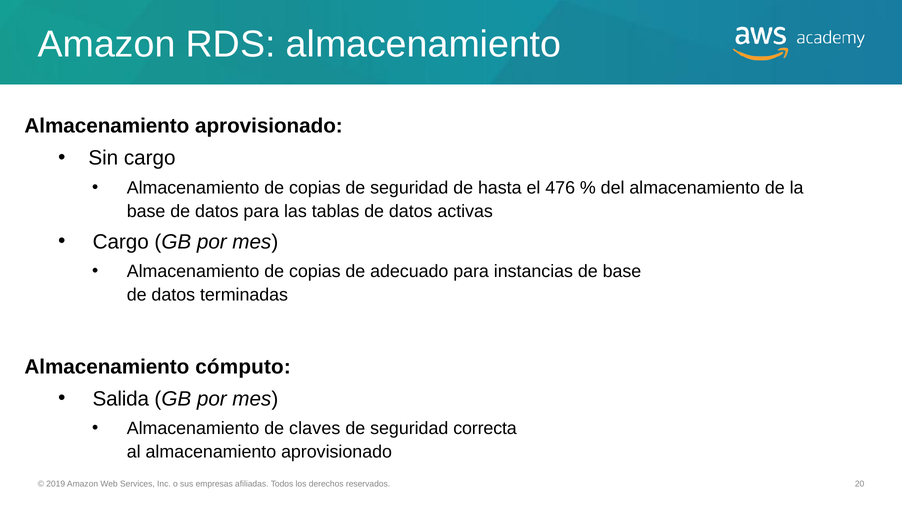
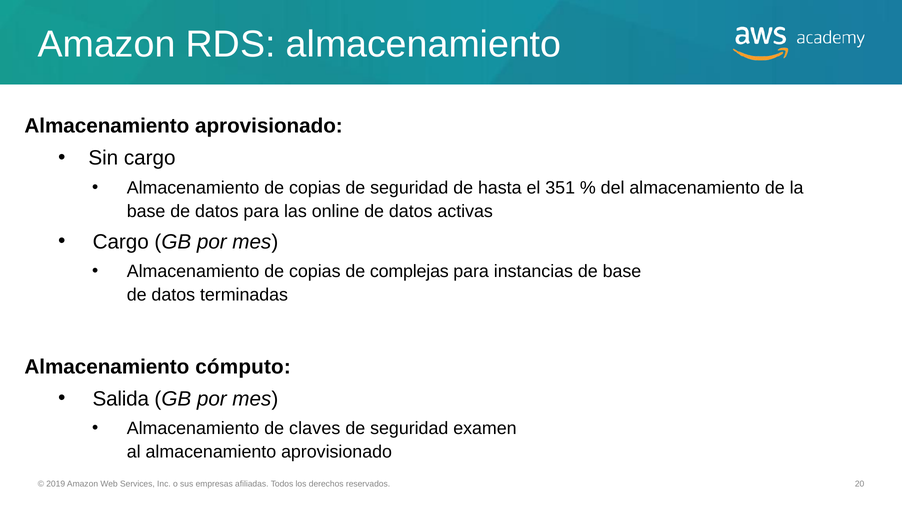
476: 476 -> 351
tablas: tablas -> online
adecuado: adecuado -> complejas
correcta: correcta -> examen
